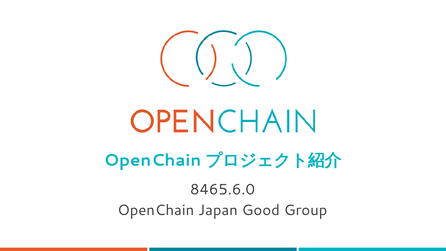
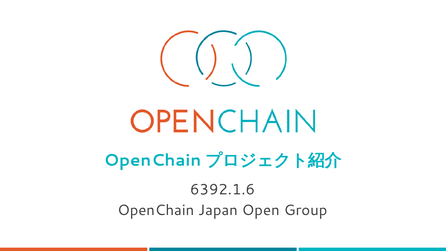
8465.6.0: 8465.6.0 -> 6392.1.6
Good: Good -> Open
